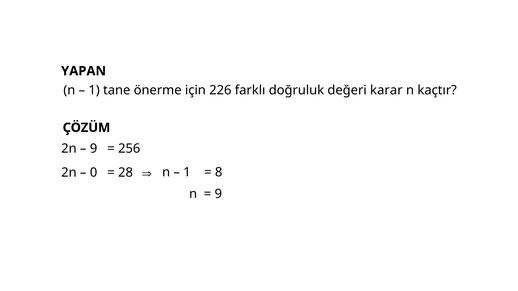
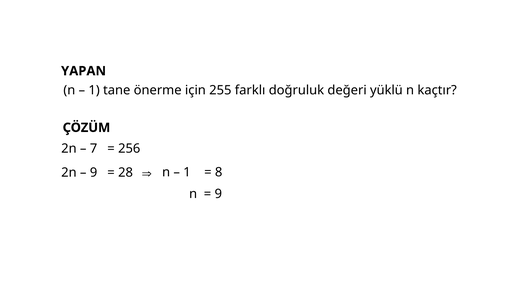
226: 226 -> 255
karar: karar -> yüklü
9 at (94, 149): 9 -> 7
0 at (94, 173): 0 -> 9
